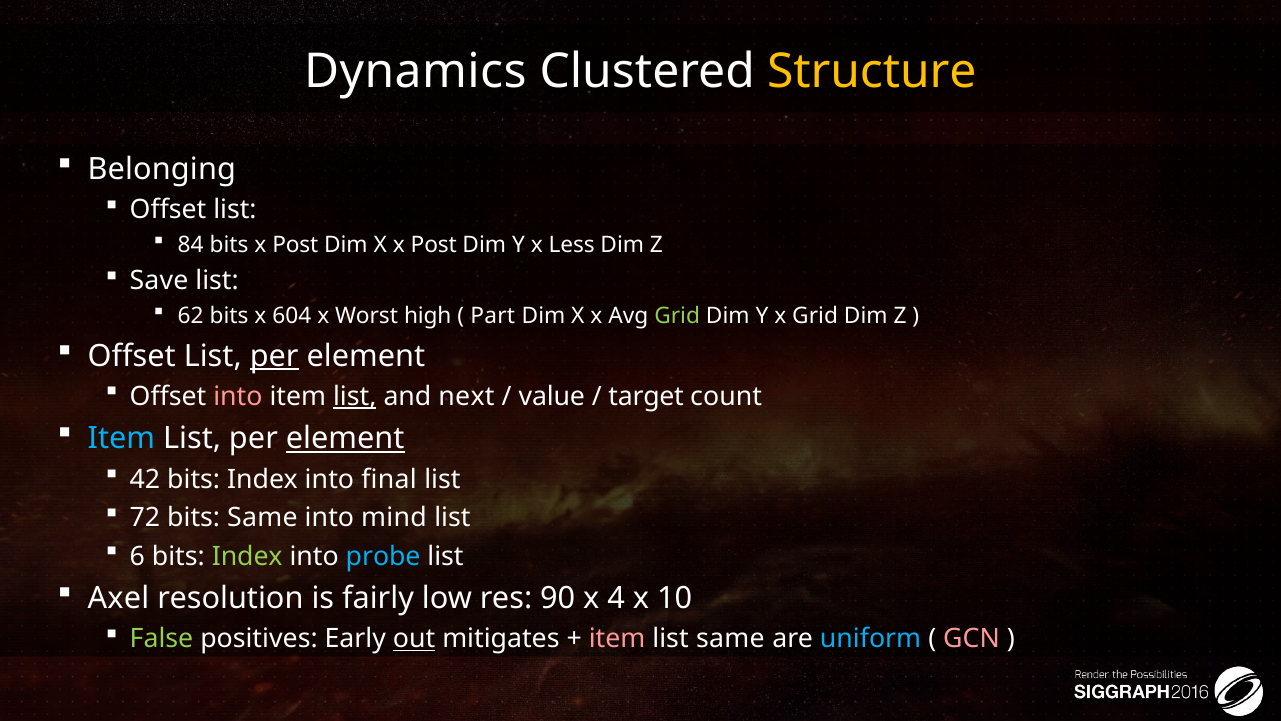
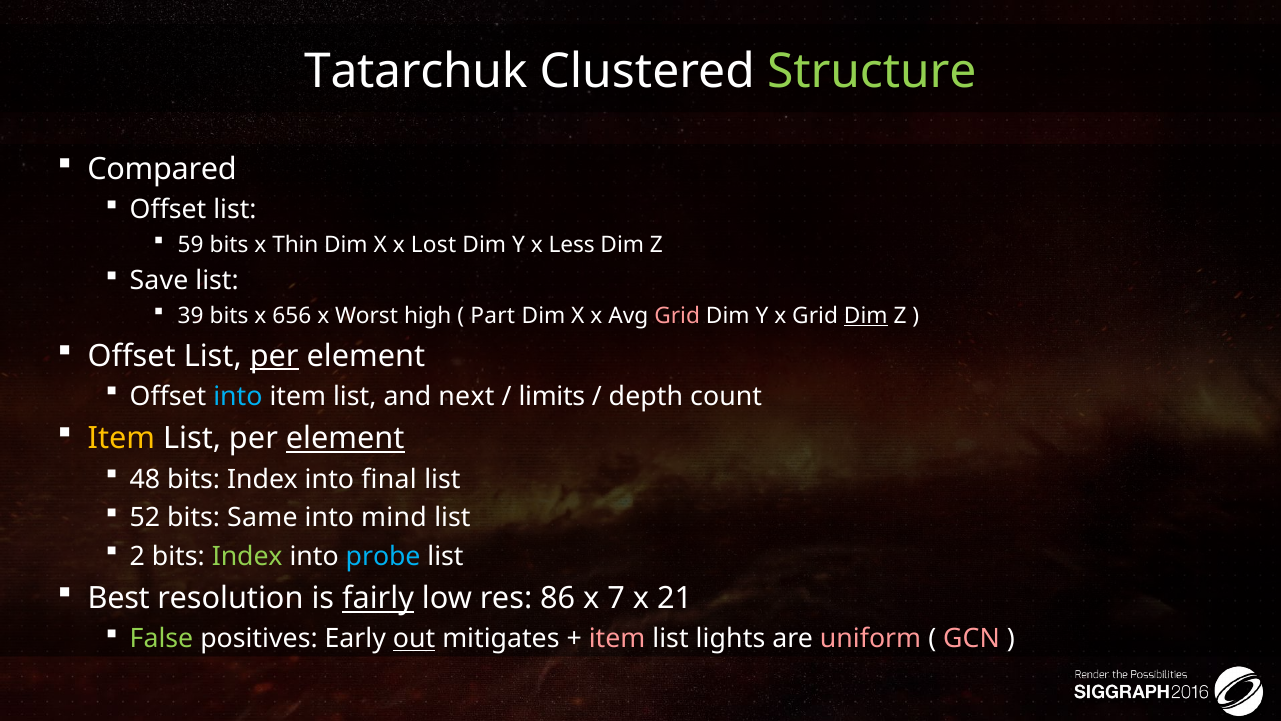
Dynamics: Dynamics -> Tatarchuk
Structure colour: yellow -> light green
Belonging: Belonging -> Compared
84: 84 -> 59
bits x Post: Post -> Thin
X x Post: Post -> Lost
62: 62 -> 39
604: 604 -> 656
Grid at (677, 316) colour: light green -> pink
Dim at (866, 316) underline: none -> present
into at (238, 396) colour: pink -> light blue
list at (355, 396) underline: present -> none
value: value -> limits
target: target -> depth
Item at (121, 438) colour: light blue -> yellow
42: 42 -> 48
72: 72 -> 52
6: 6 -> 2
Axel: Axel -> Best
fairly underline: none -> present
90: 90 -> 86
4: 4 -> 7
10: 10 -> 21
list same: same -> lights
uniform colour: light blue -> pink
